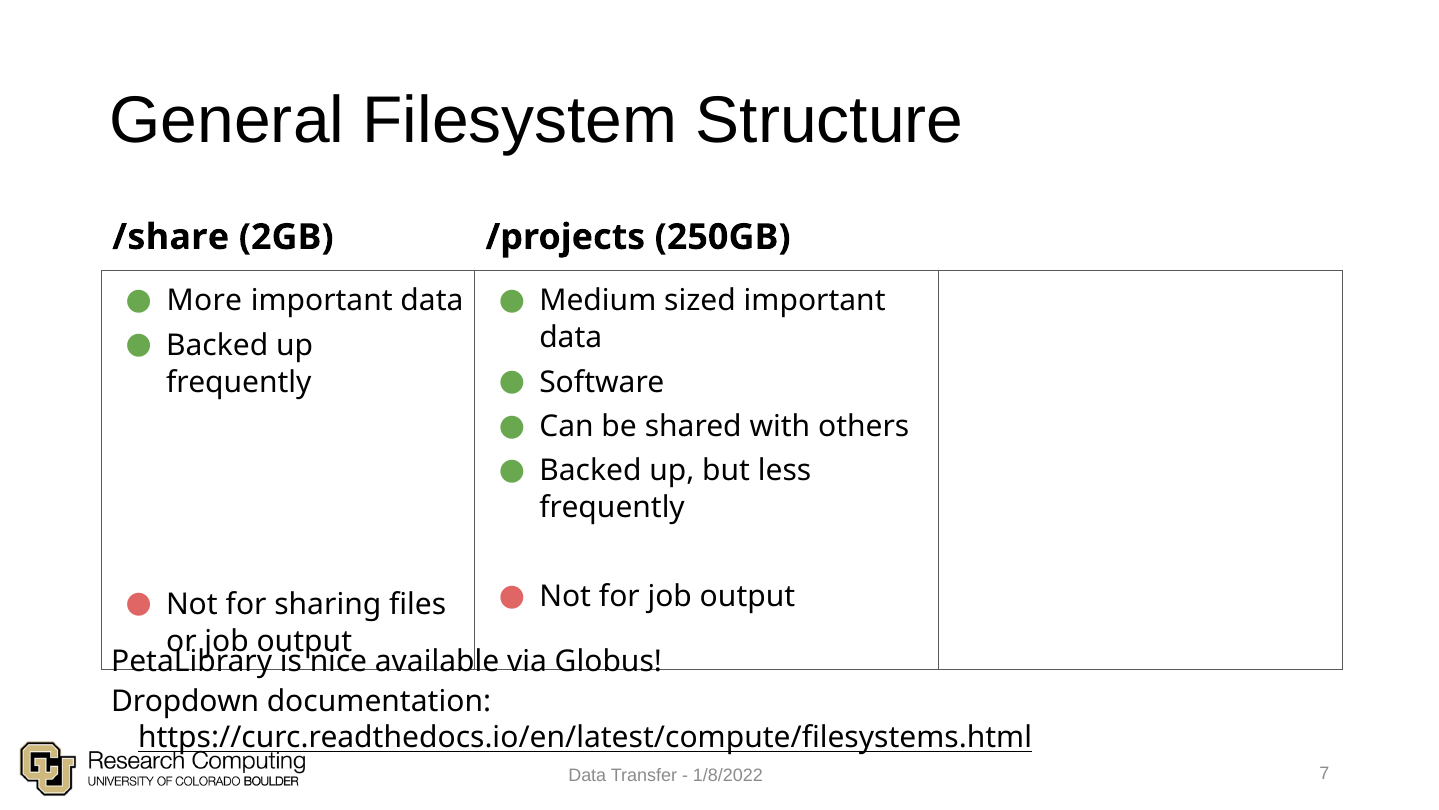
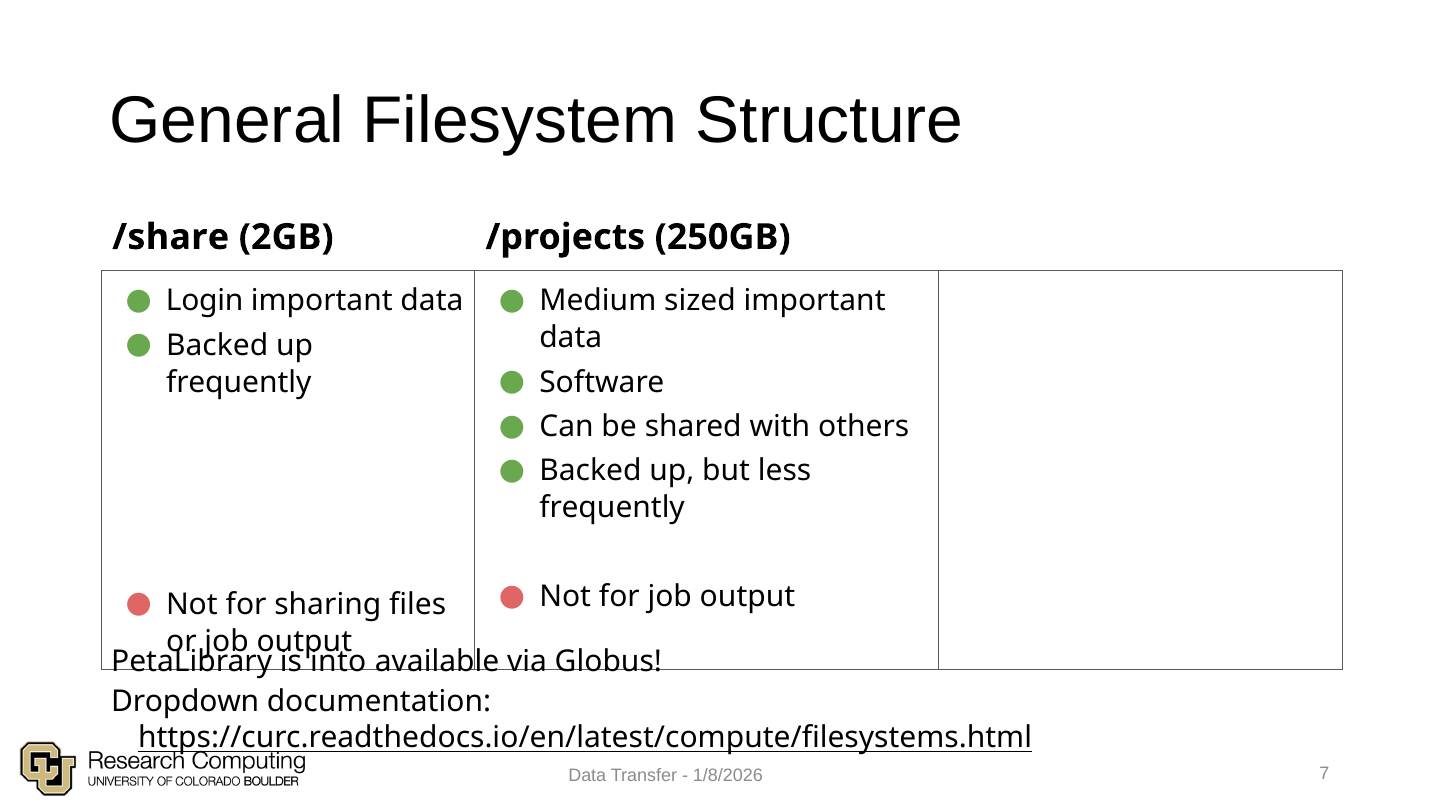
More: More -> Login
nice: nice -> into
1/8/2022: 1/8/2022 -> 1/8/2026
